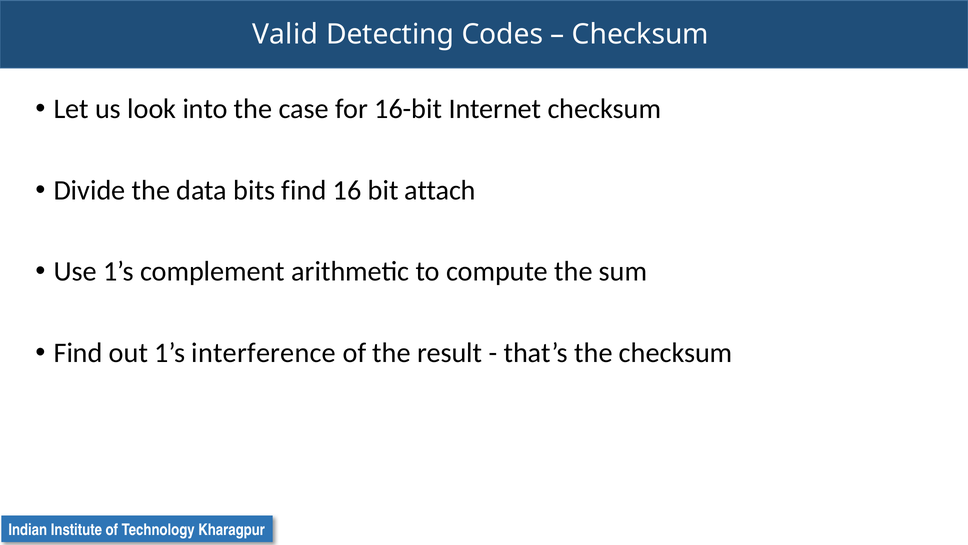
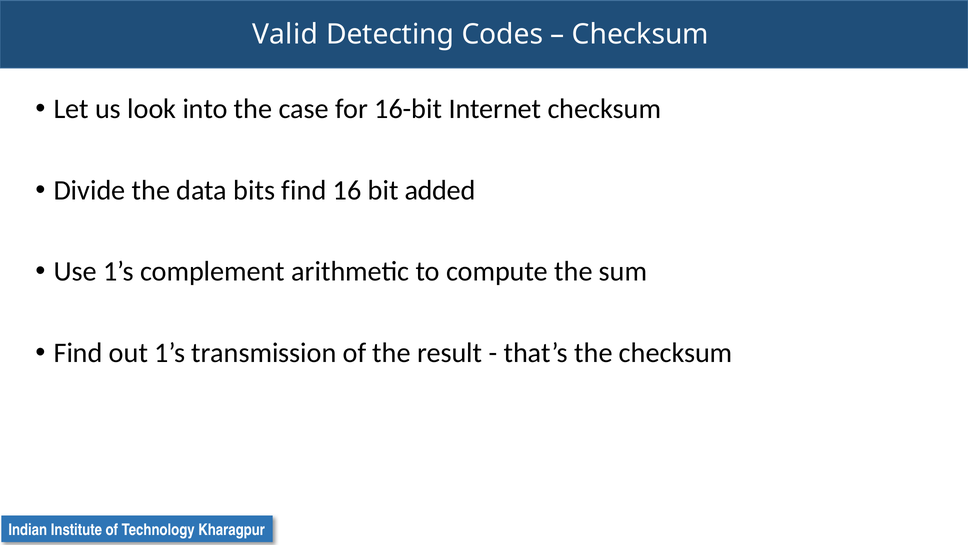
attach: attach -> added
interference: interference -> transmission
